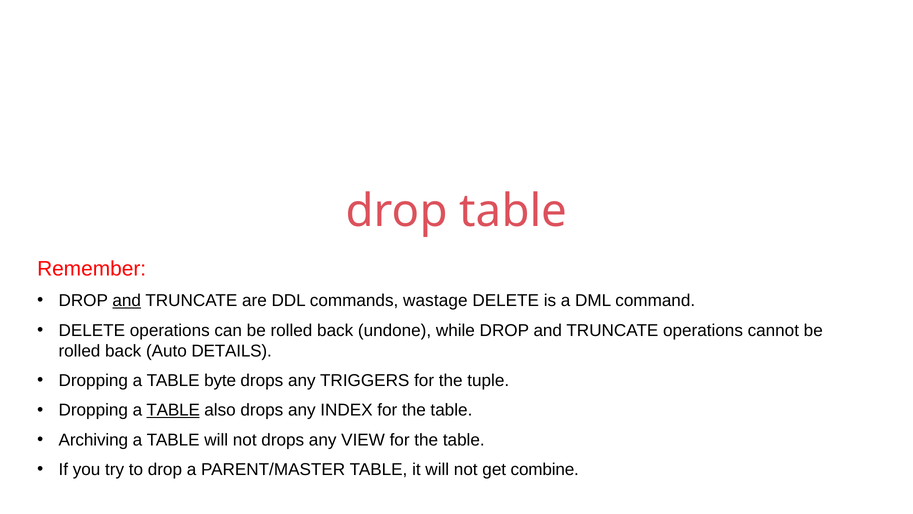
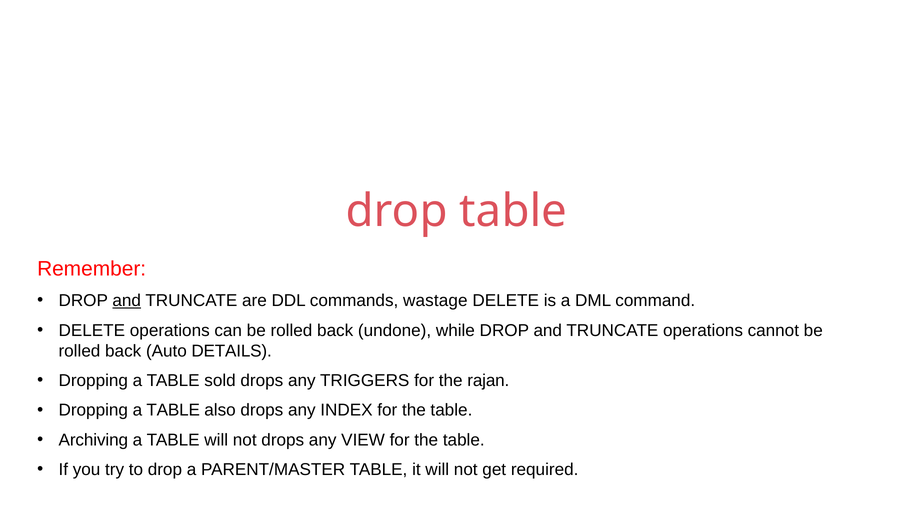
byte: byte -> sold
tuple: tuple -> rajan
TABLE at (173, 410) underline: present -> none
combine: combine -> required
